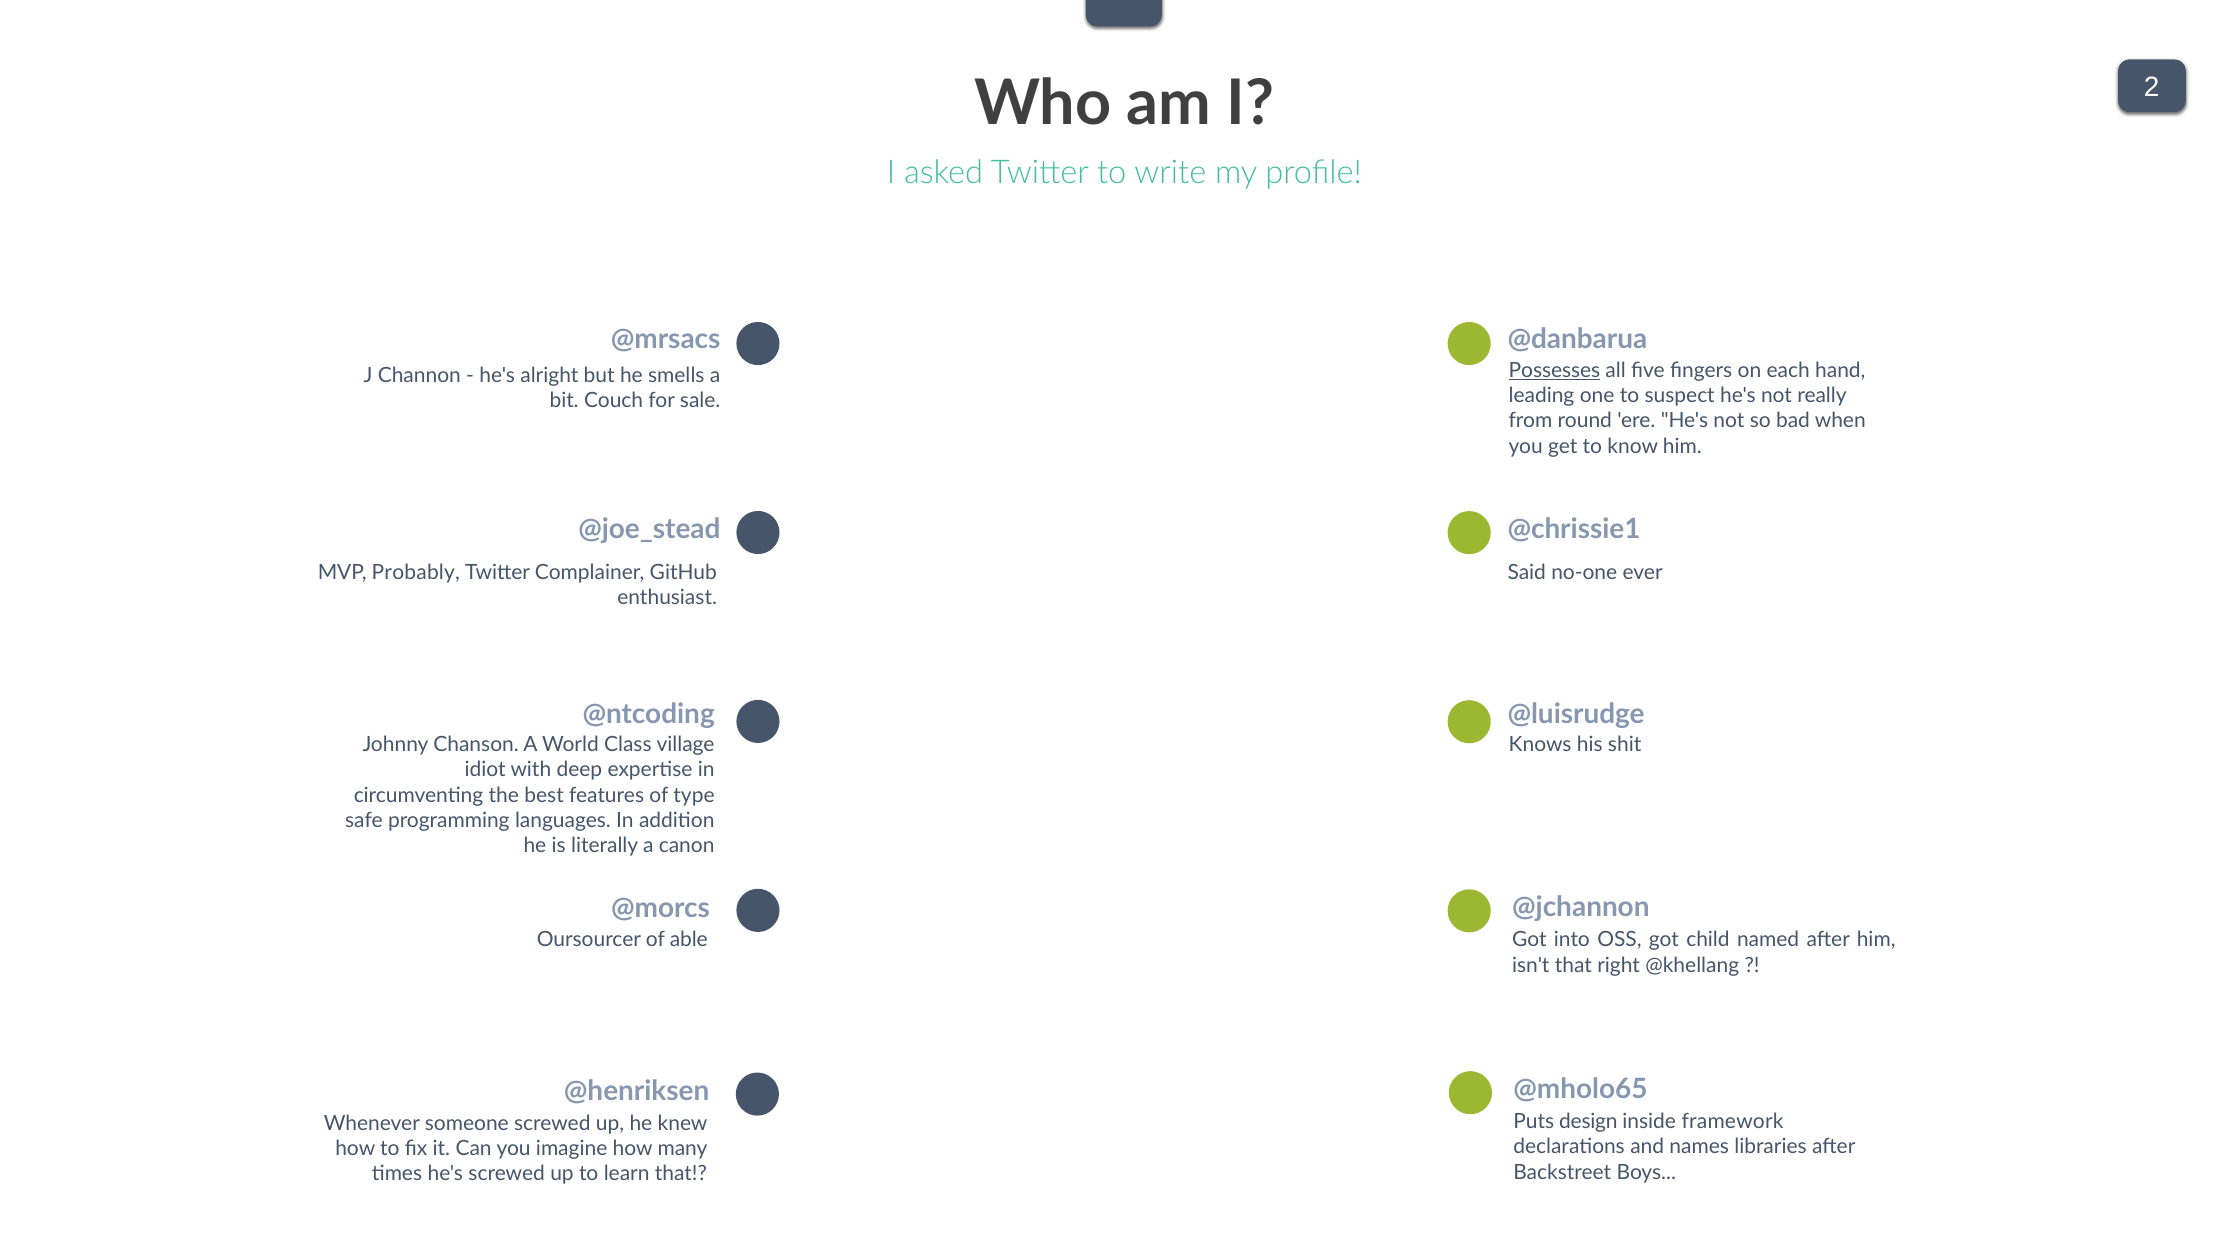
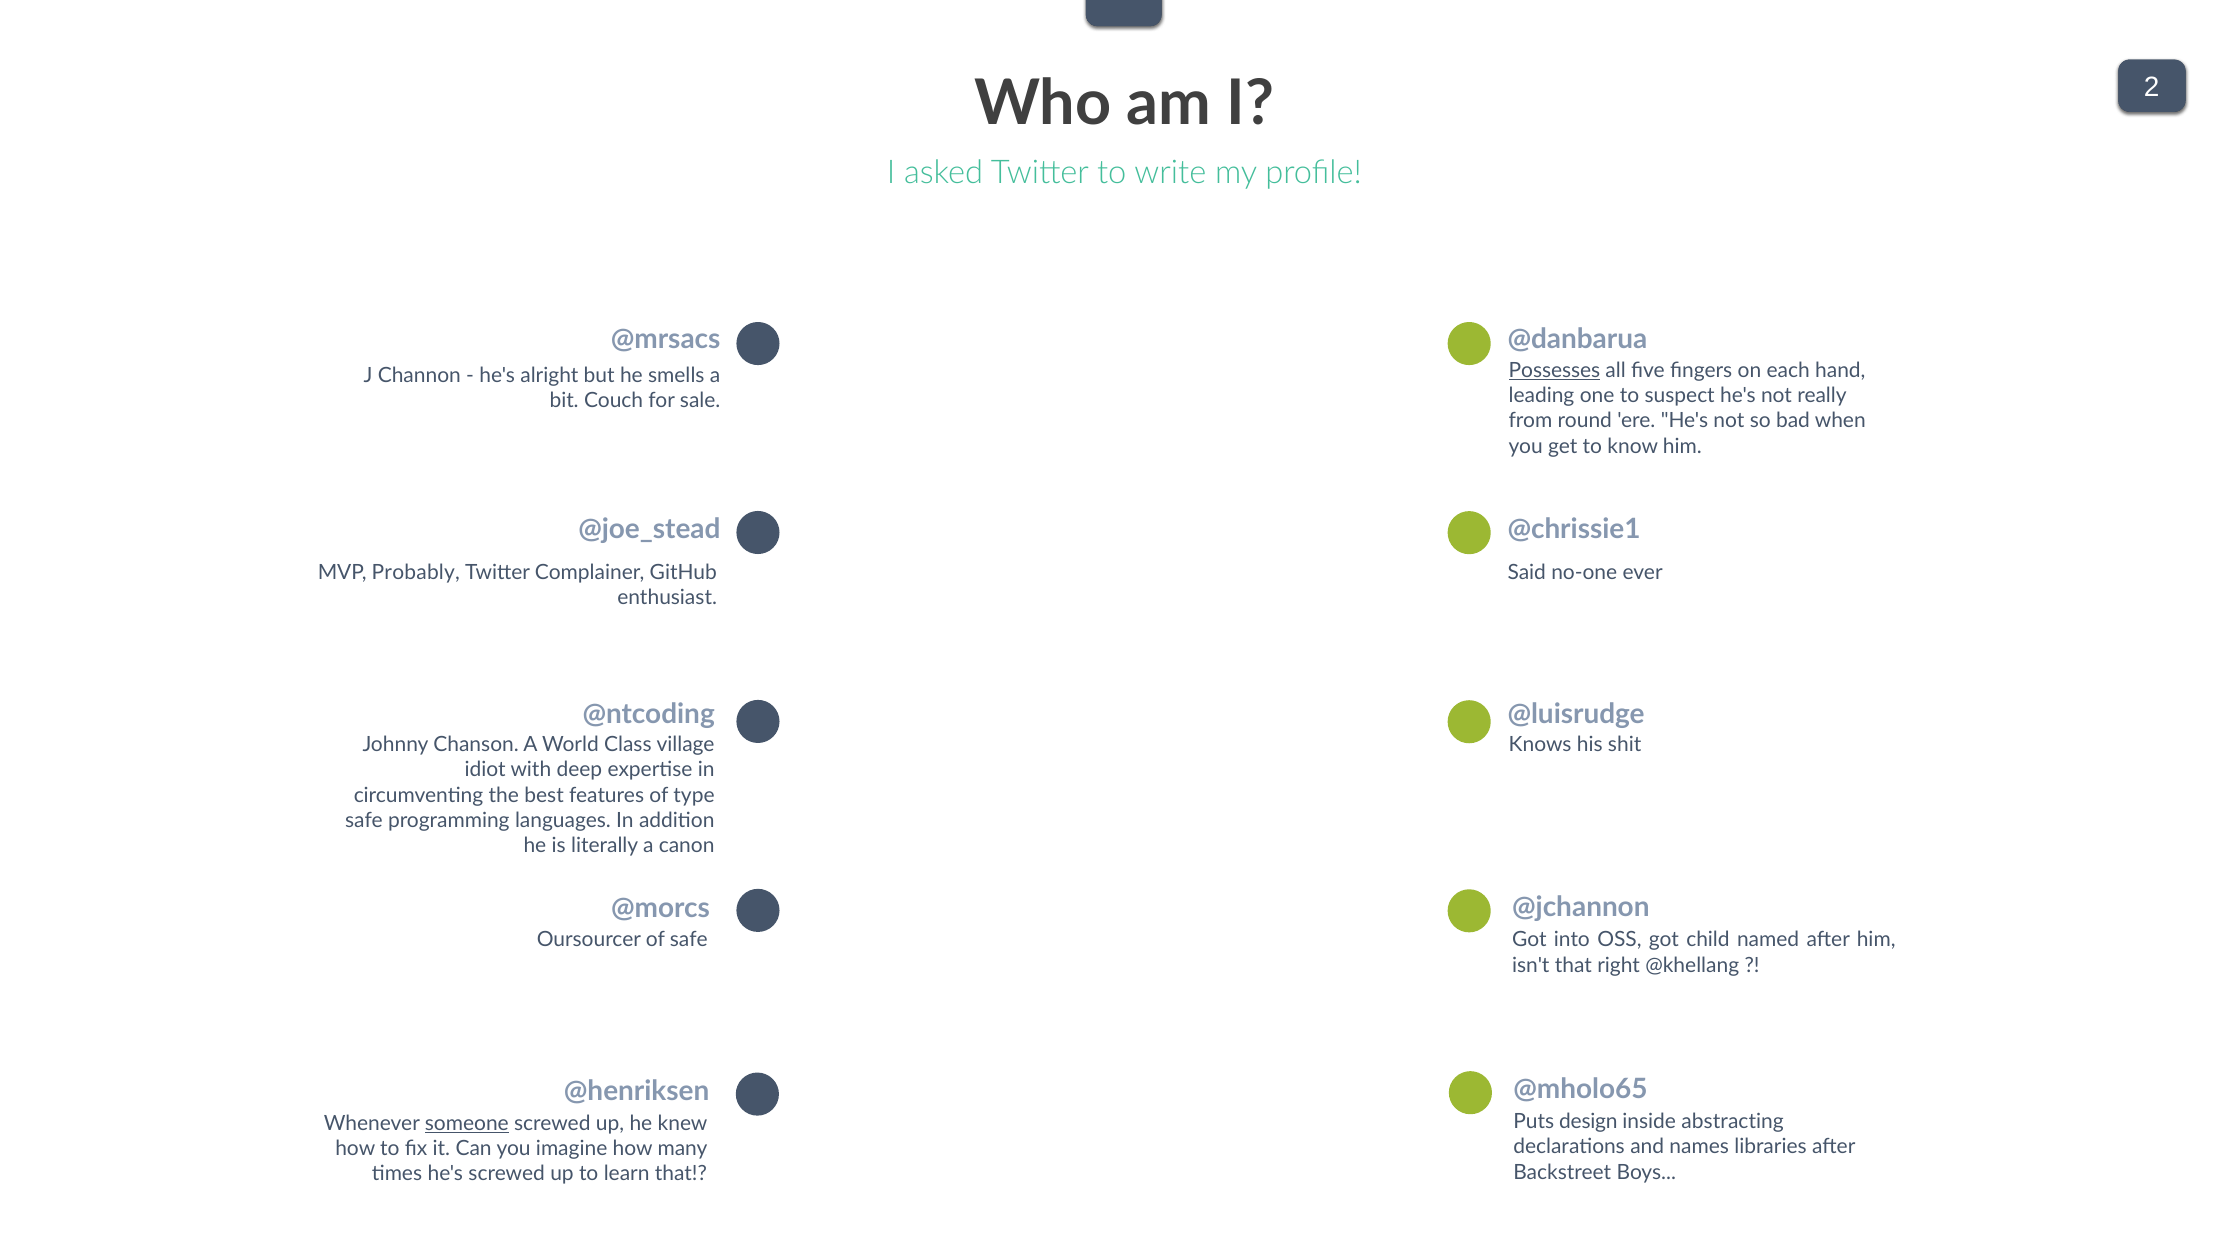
of able: able -> safe
framework: framework -> abstracting
someone underline: none -> present
